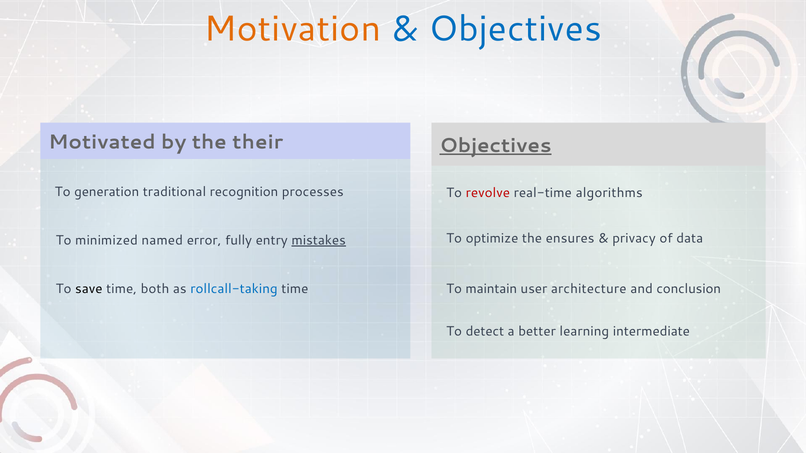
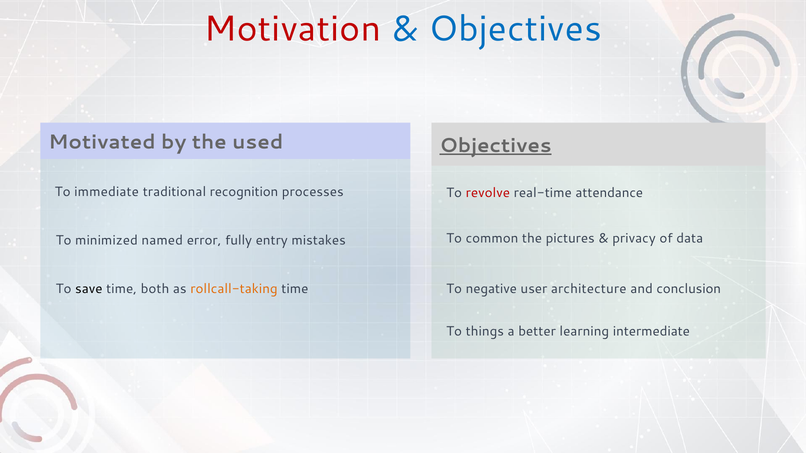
Motivation colour: orange -> red
their: their -> used
generation: generation -> immediate
algorithms: algorithms -> attendance
optimize: optimize -> common
ensures: ensures -> pictures
mistakes underline: present -> none
rollcall-taking colour: blue -> orange
maintain: maintain -> negative
detect: detect -> things
